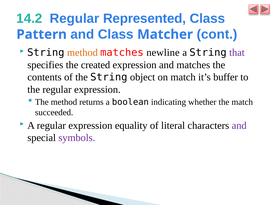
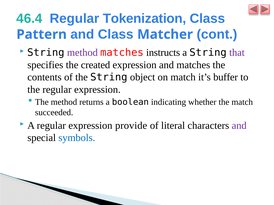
14.2: 14.2 -> 46.4
Represented: Represented -> Tokenization
method at (82, 53) colour: orange -> purple
newline: newline -> instructs
equality: equality -> provide
symbols colour: purple -> blue
